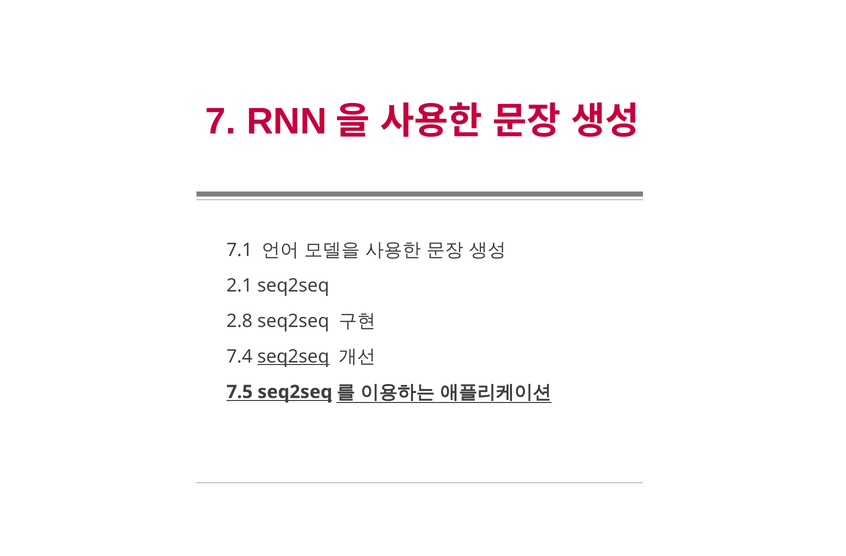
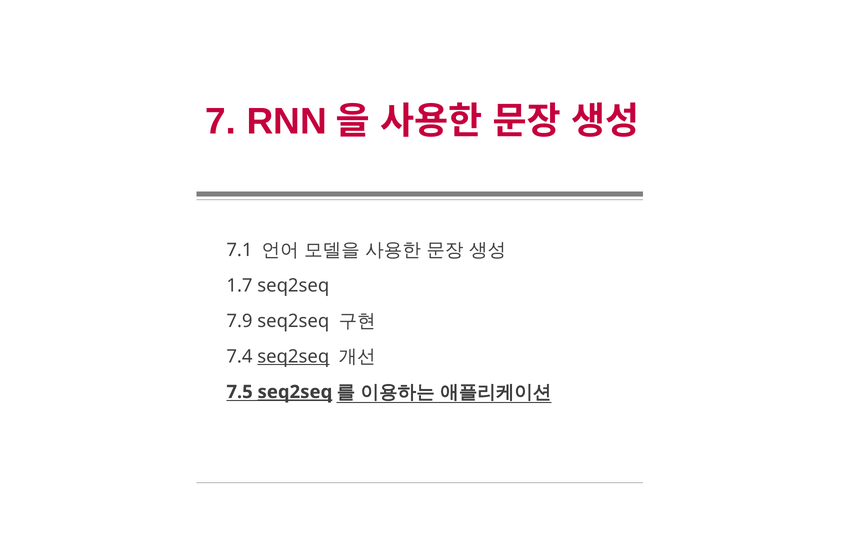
2.1: 2.1 -> 1.7
2.8: 2.8 -> 7.9
seq2seq at (295, 392) underline: none -> present
